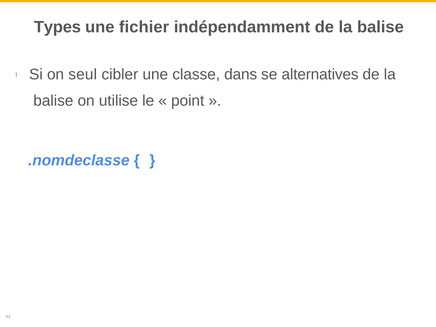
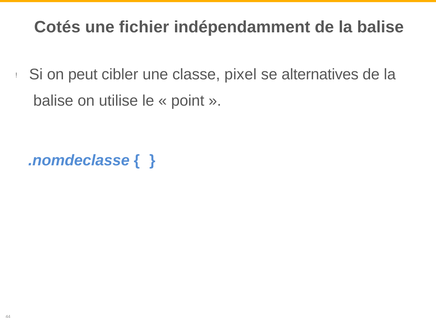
Types: Types -> Cotés
seul: seul -> peut
dans: dans -> pixel
